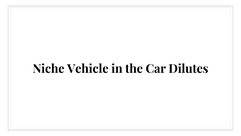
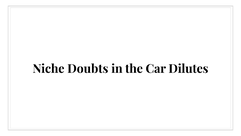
Vehicle: Vehicle -> Doubts
